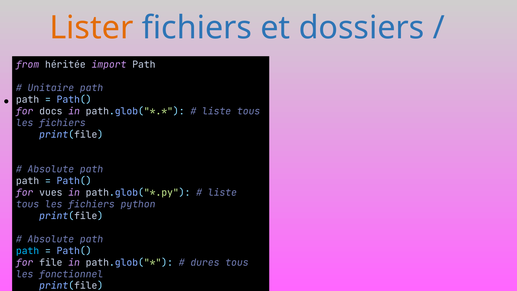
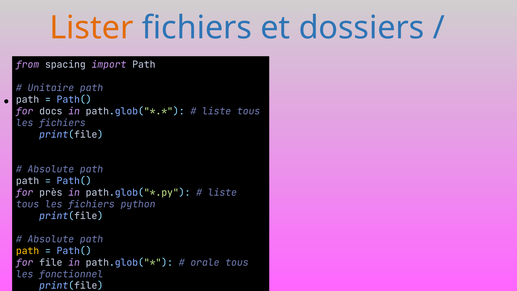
héritée: héritée -> spacing
vues: vues -> près
path at (28, 251) colour: light blue -> yellow
dures: dures -> orale
